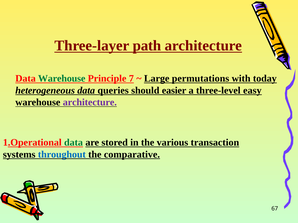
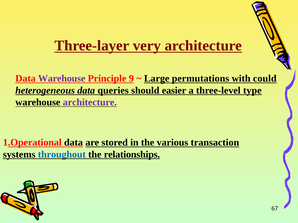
path: path -> very
Warehouse at (62, 79) colour: green -> purple
7: 7 -> 9
today: today -> could
easy: easy -> type
data at (74, 143) colour: green -> black
comparative: comparative -> relationships
